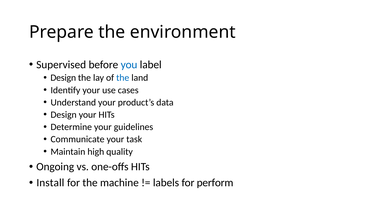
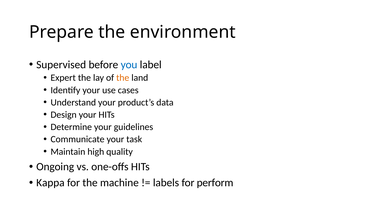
Design at (63, 78): Design -> Expert
the at (123, 78) colour: blue -> orange
Install: Install -> Kappa
